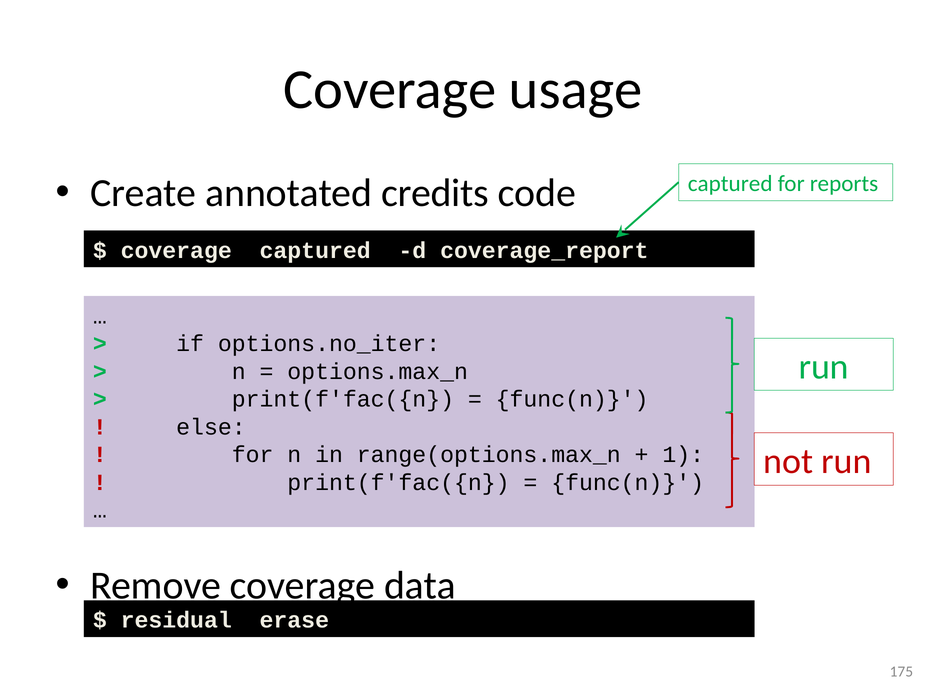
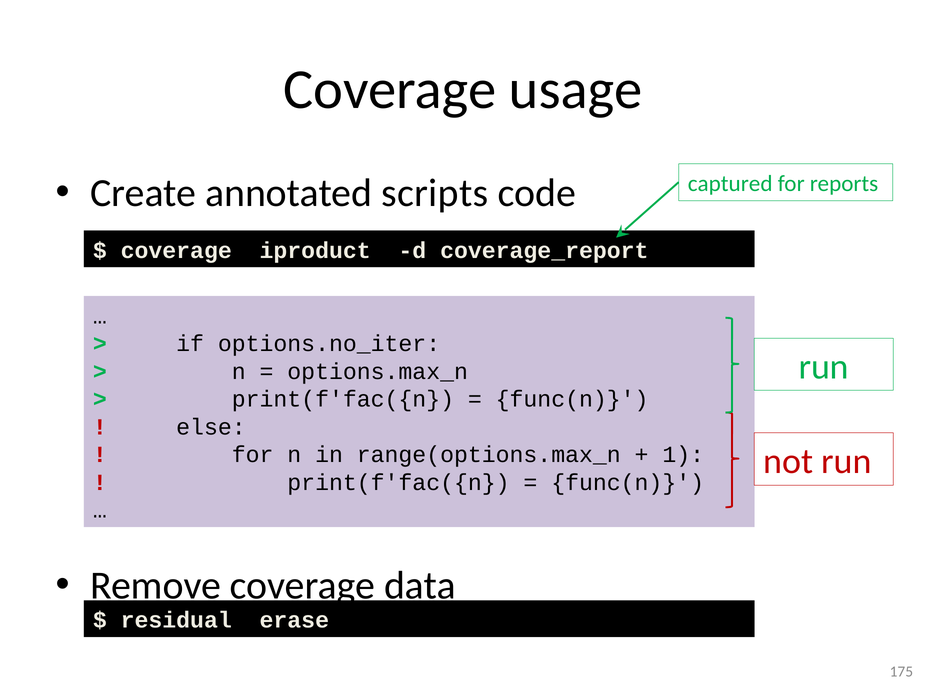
credits: credits -> scripts
coverage captured: captured -> iproduct
